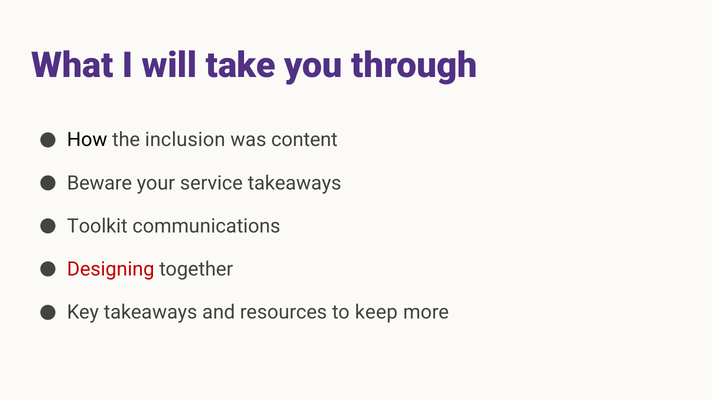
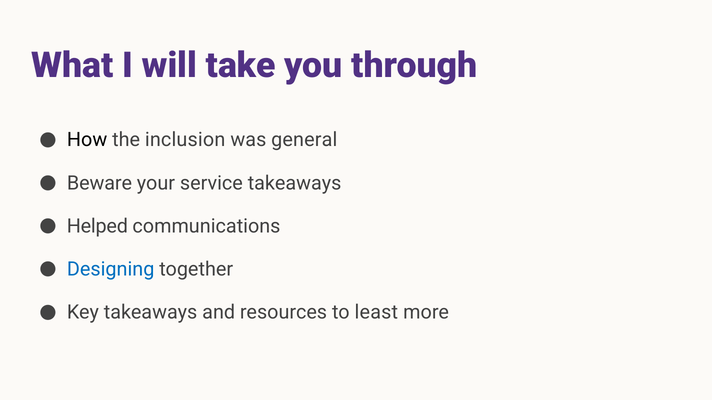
content: content -> general
Toolkit: Toolkit -> Helped
Designing colour: red -> blue
keep: keep -> least
